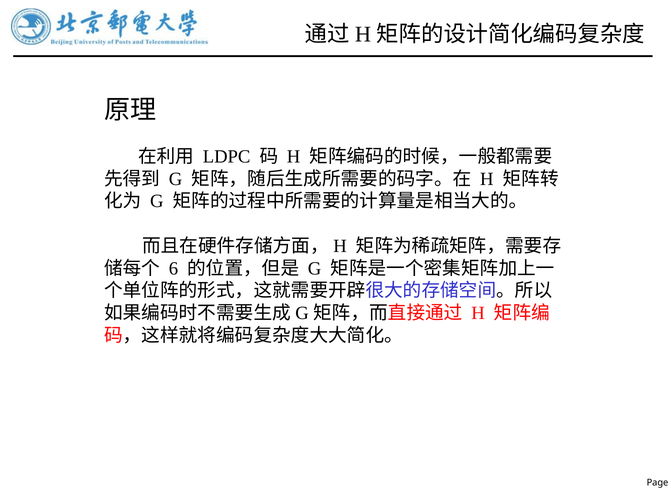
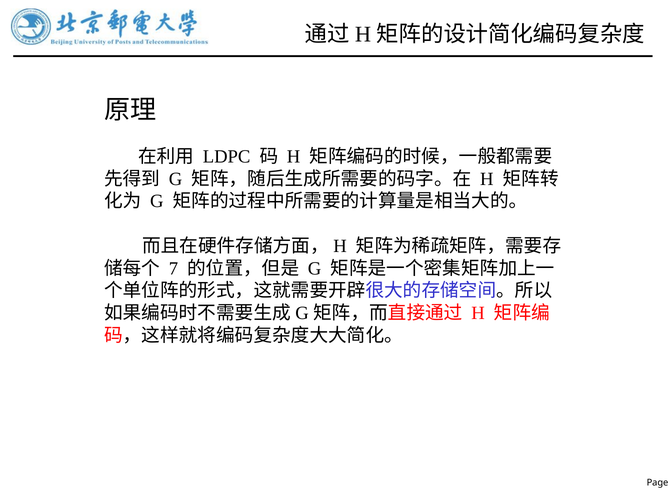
6: 6 -> 7
